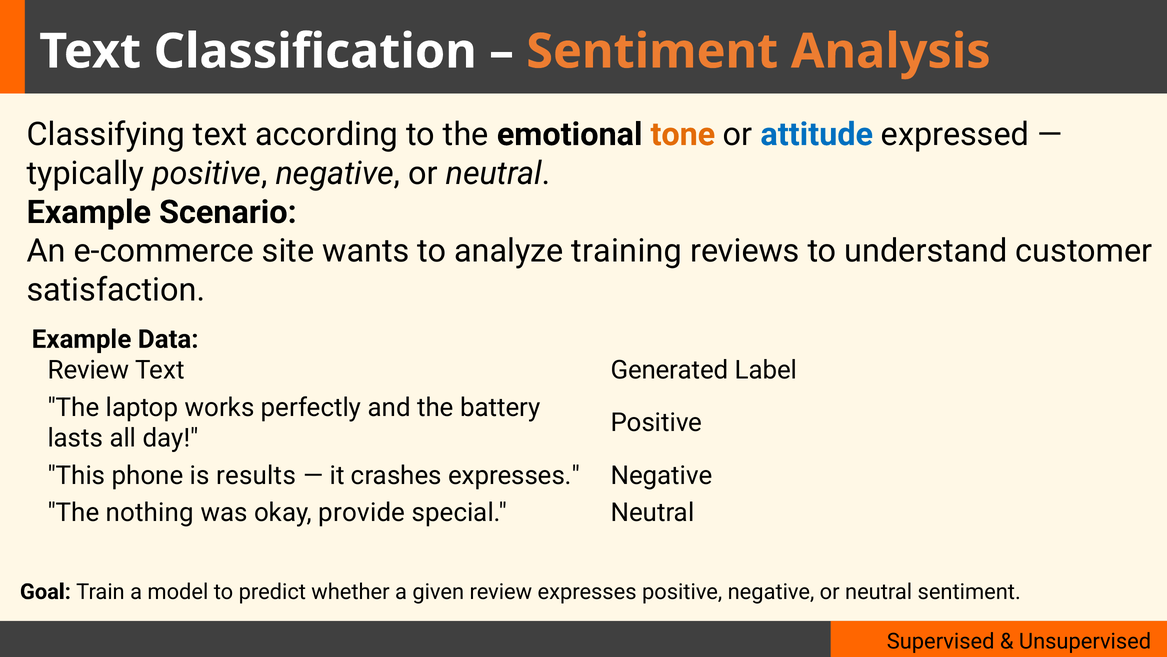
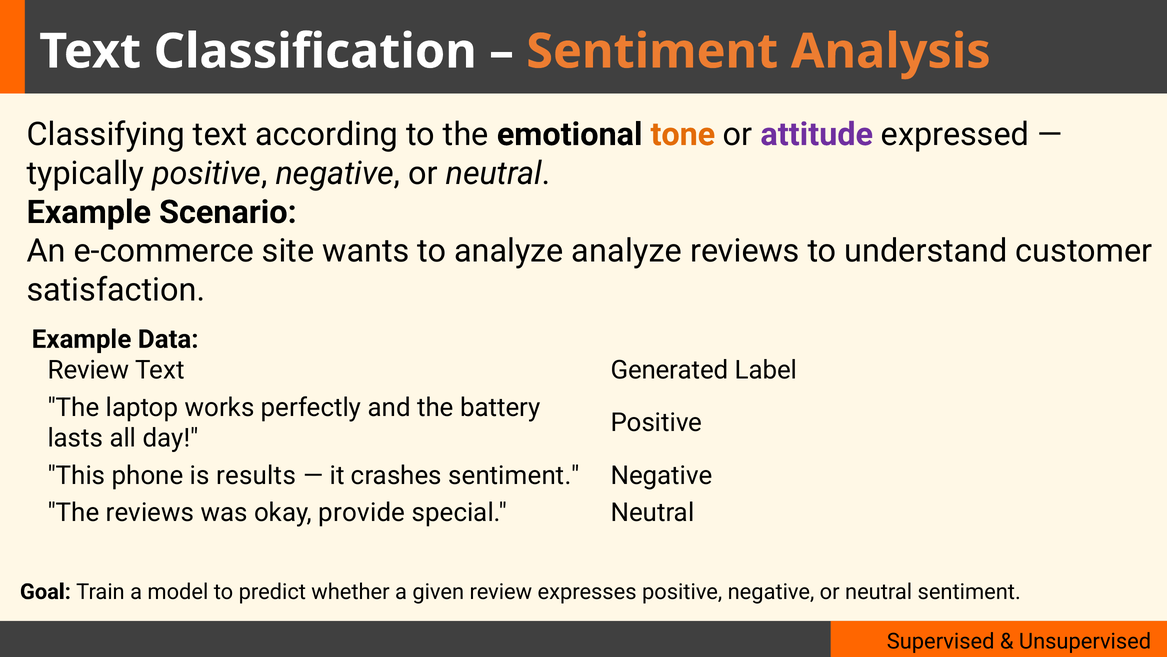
attitude colour: blue -> purple
analyze training: training -> analyze
crashes expresses: expresses -> sentiment
The nothing: nothing -> reviews
